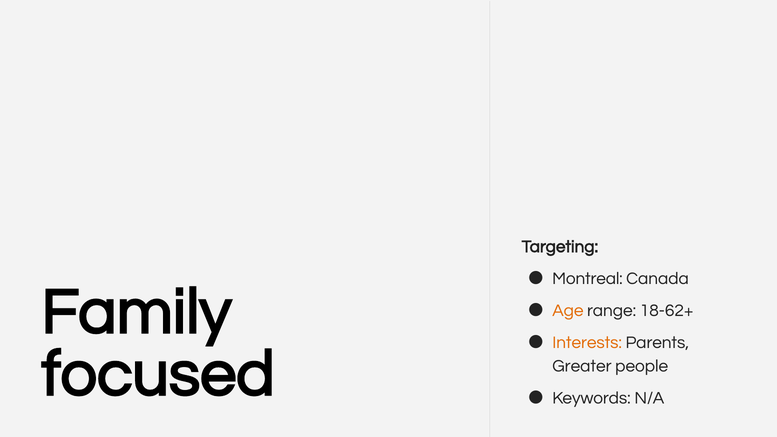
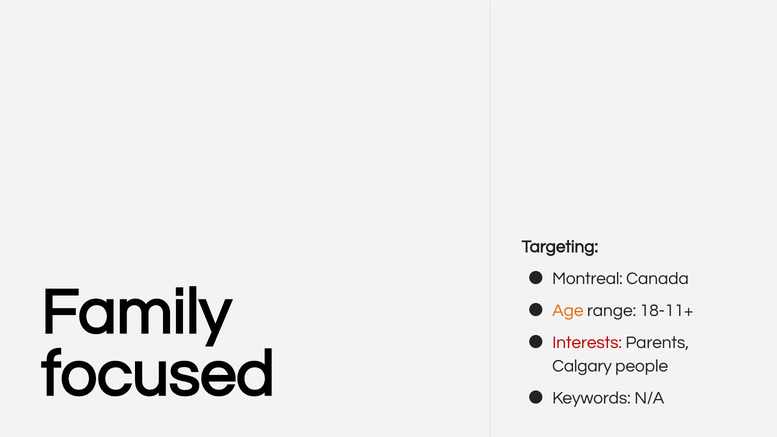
18-62+: 18-62+ -> 18-11+
Interests colour: orange -> red
Greater: Greater -> Calgary
